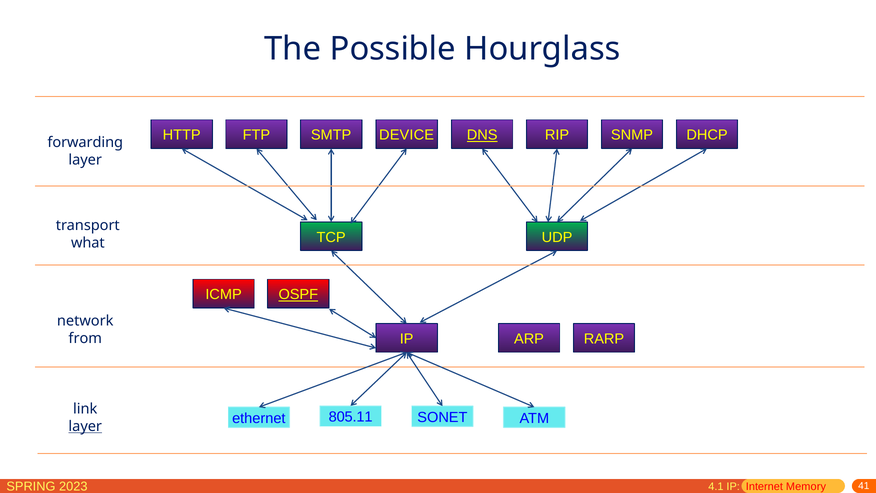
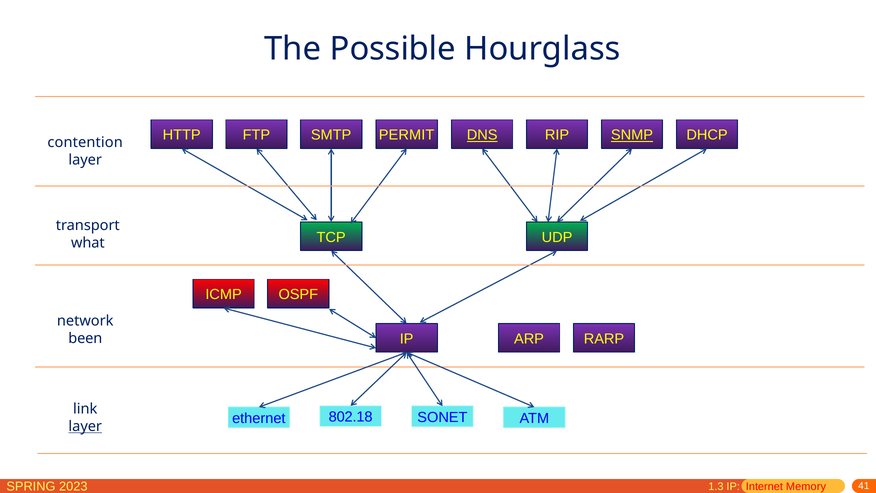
DEVICE: DEVICE -> PERMIT
SNMP underline: none -> present
forwarding: forwarding -> contention
OSPF underline: present -> none
from: from -> been
805.11: 805.11 -> 802.18
4.1: 4.1 -> 1.3
